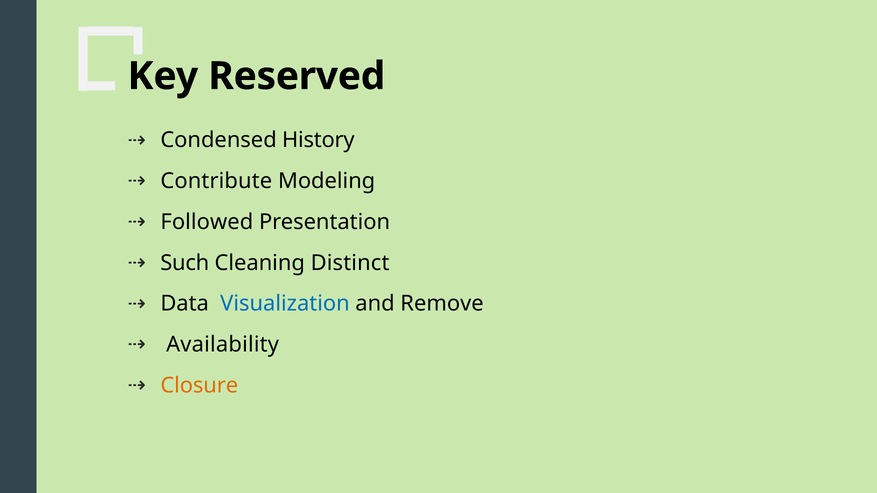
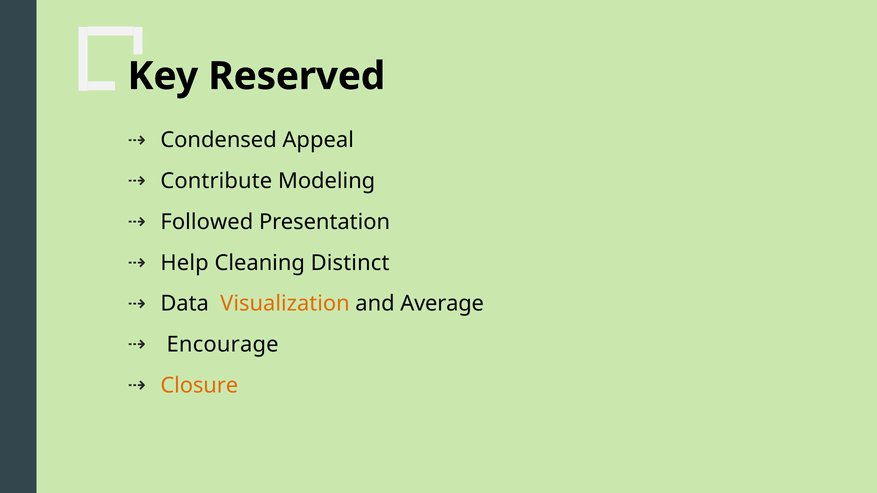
History: History -> Appeal
Such: Such -> Help
Visualization colour: blue -> orange
Remove: Remove -> Average
Availability: Availability -> Encourage
